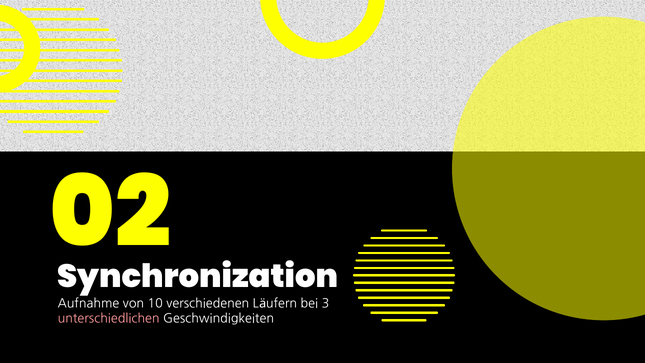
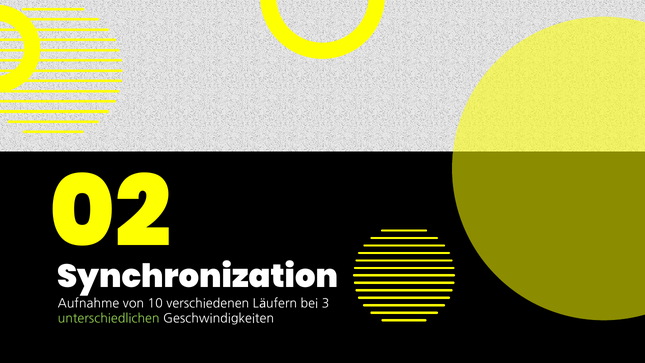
unterschiedlichen colour: pink -> light green
